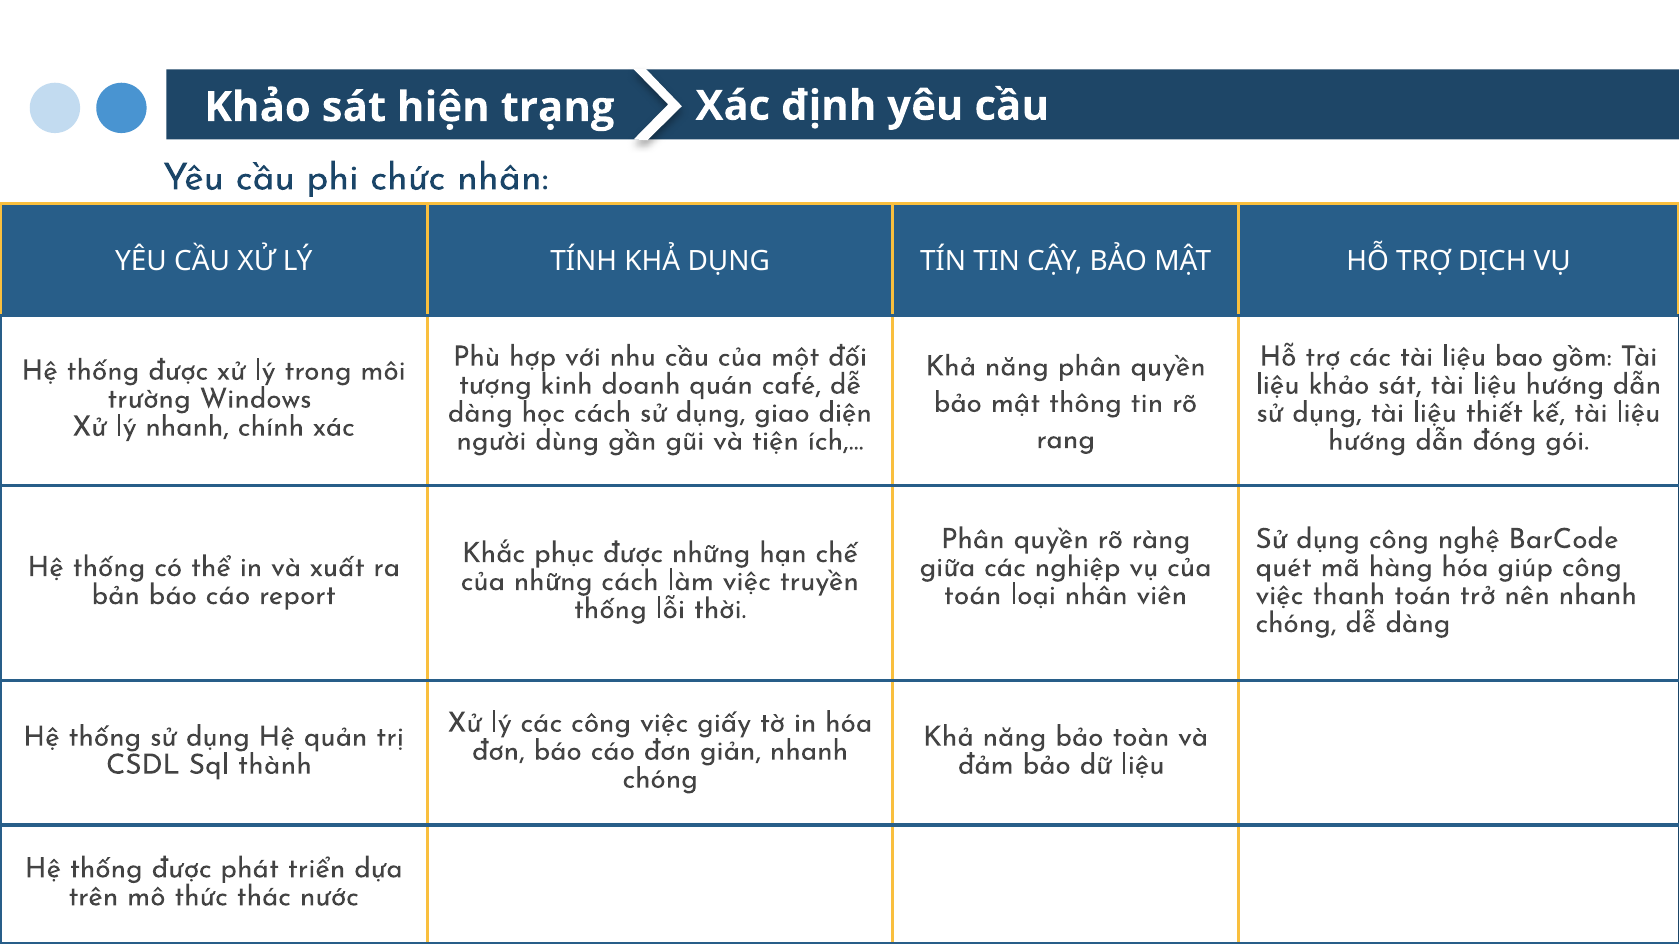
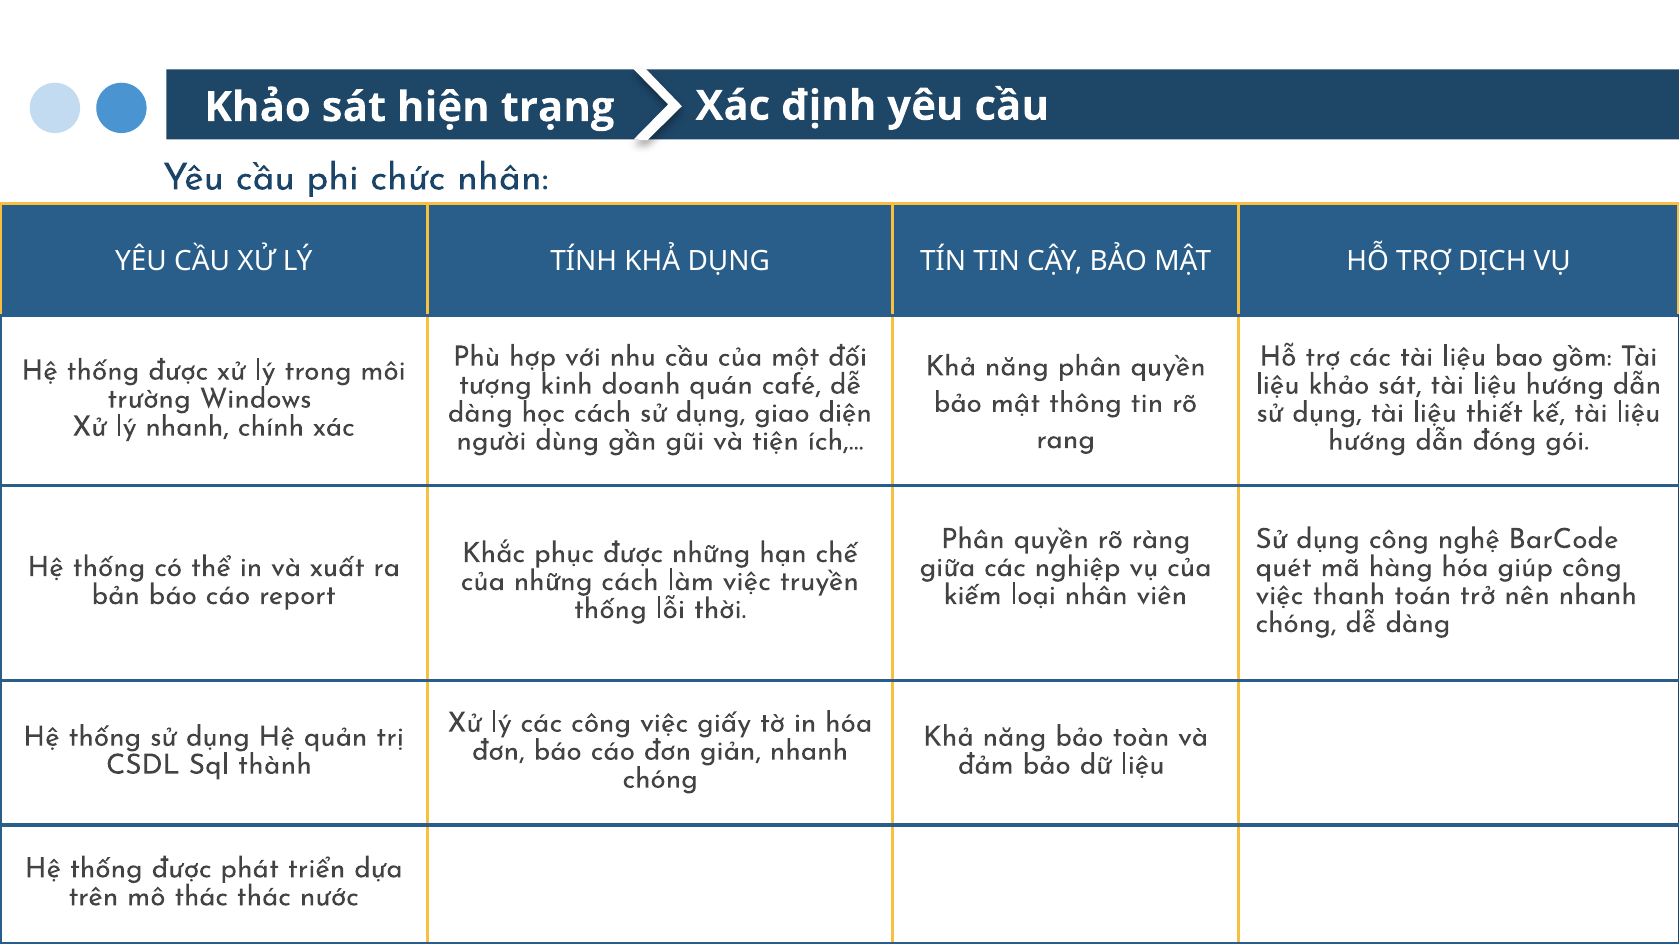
toán at (973, 595): toán -> kiếm
mô thức: thức -> thác
